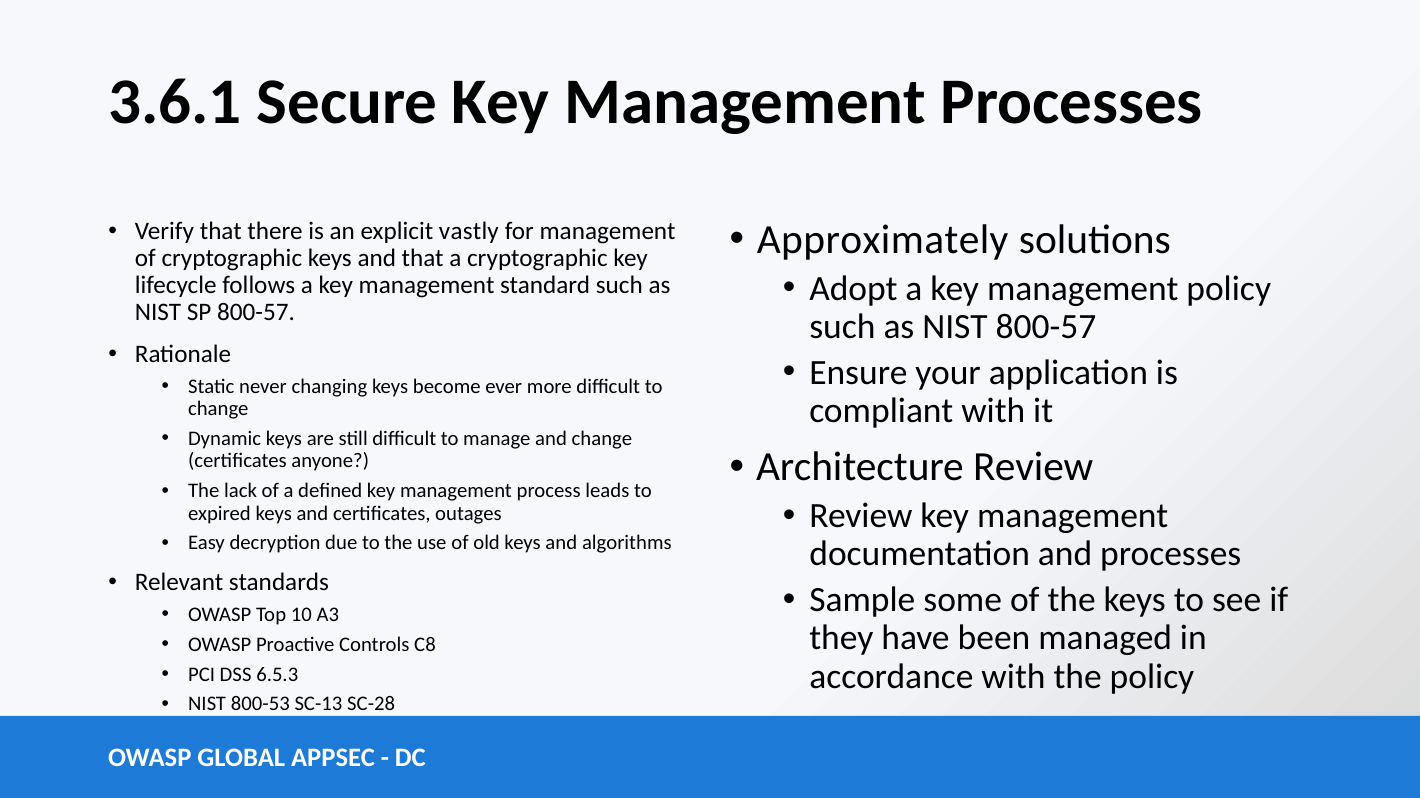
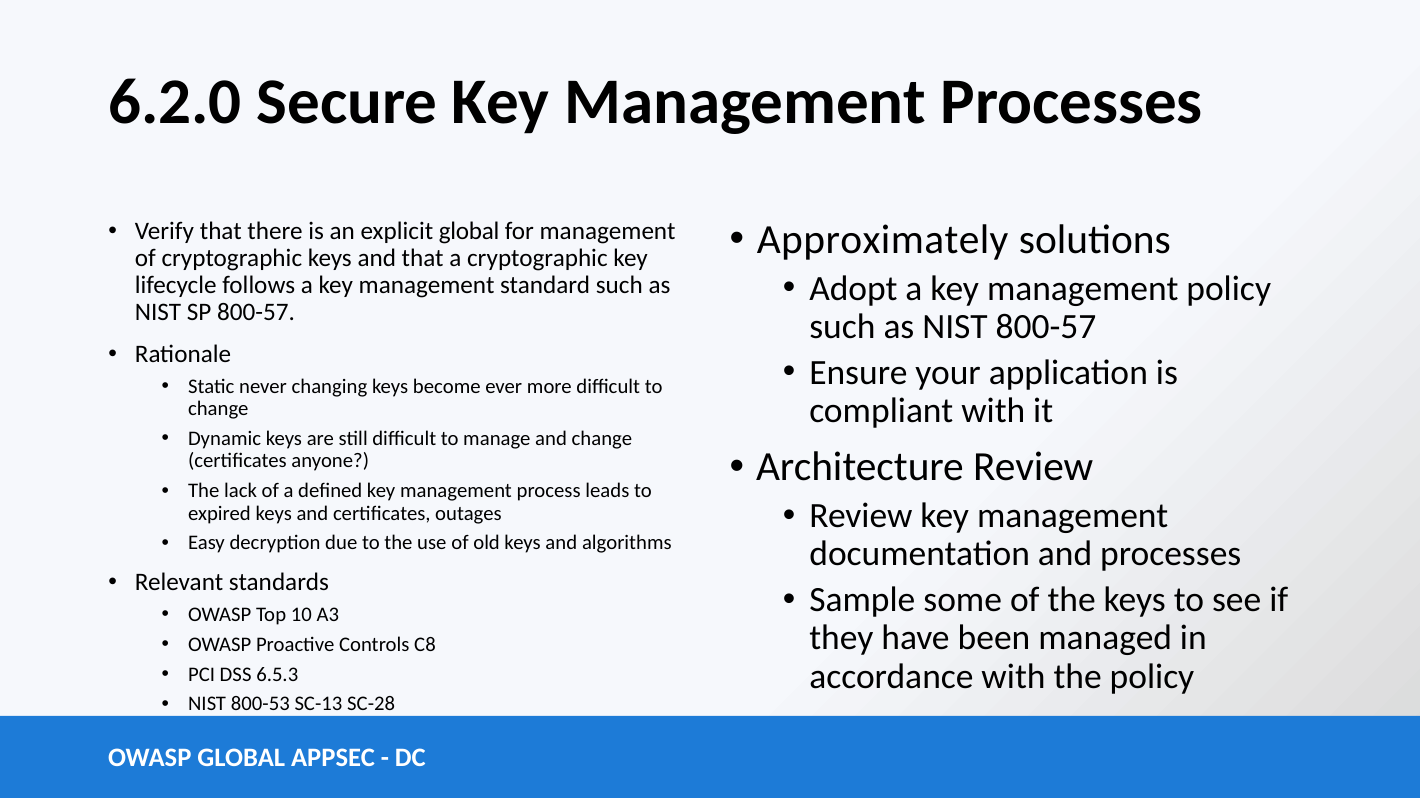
3.6.1: 3.6.1 -> 6.2.0
explicit vastly: vastly -> global
